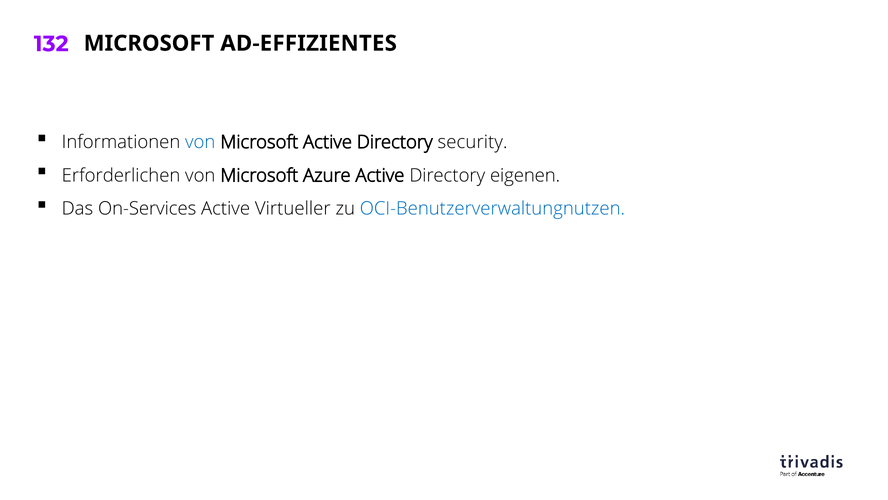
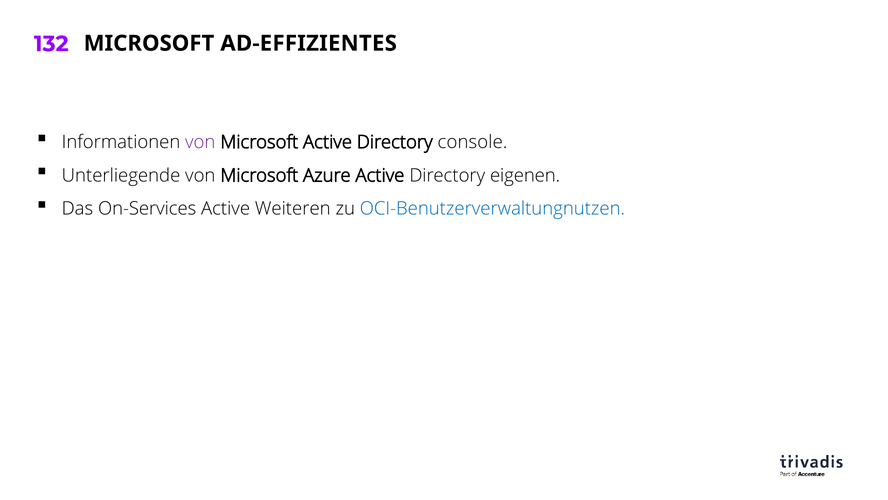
von at (200, 142) colour: blue -> purple
security: security -> console
Erforderlichen: Erforderlichen -> Unterliegende
Virtueller: Virtueller -> Weiteren
